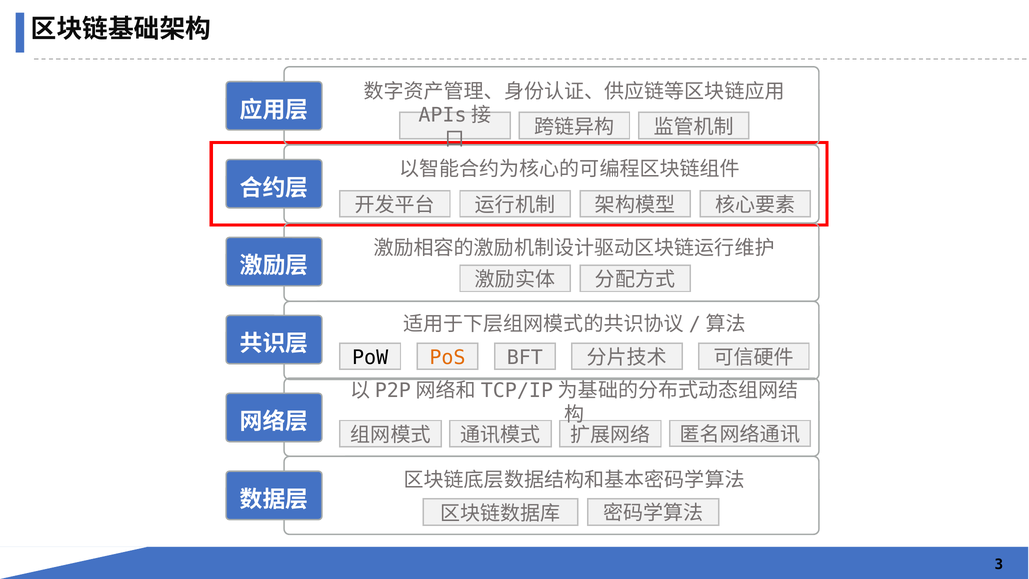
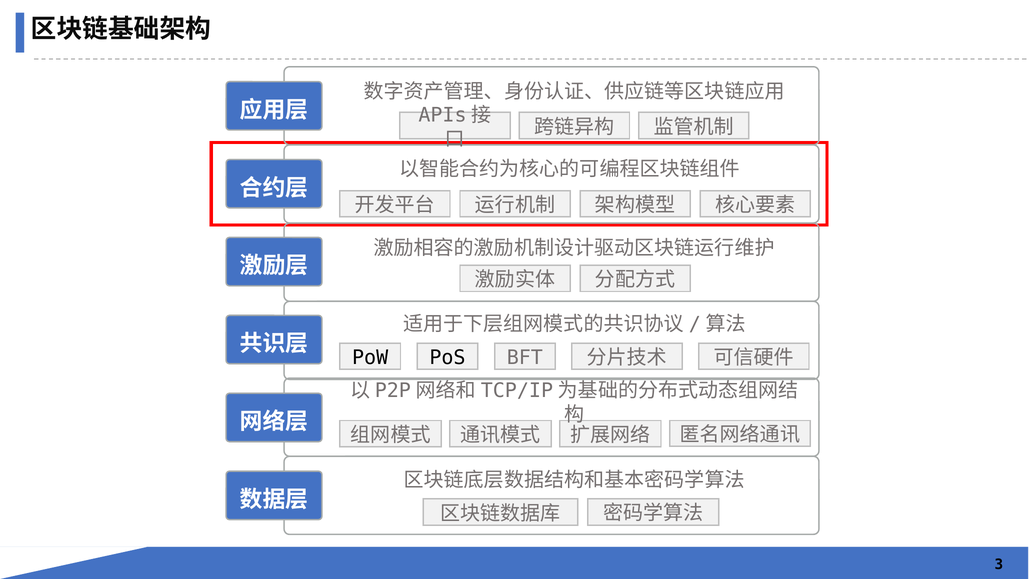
PoS colour: orange -> black
